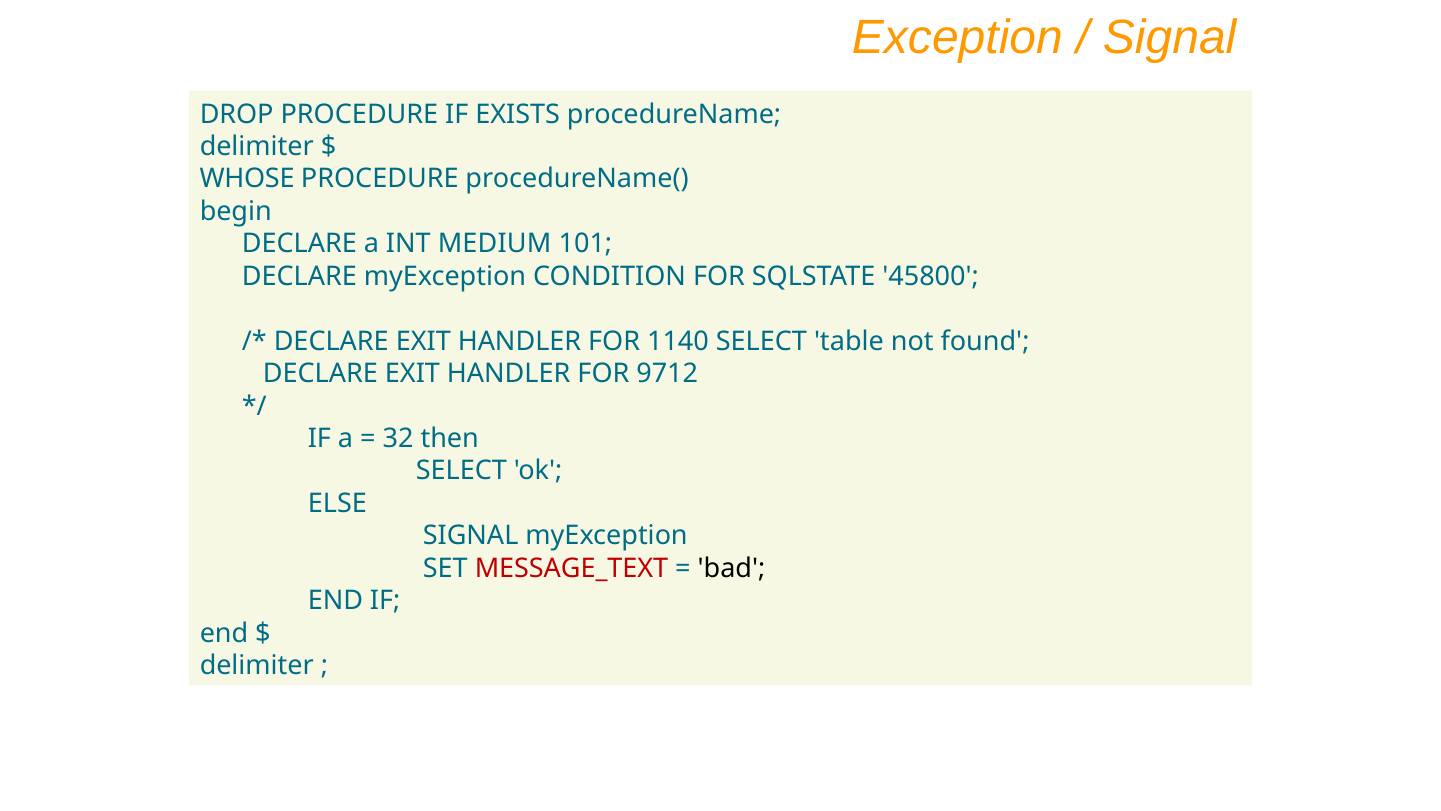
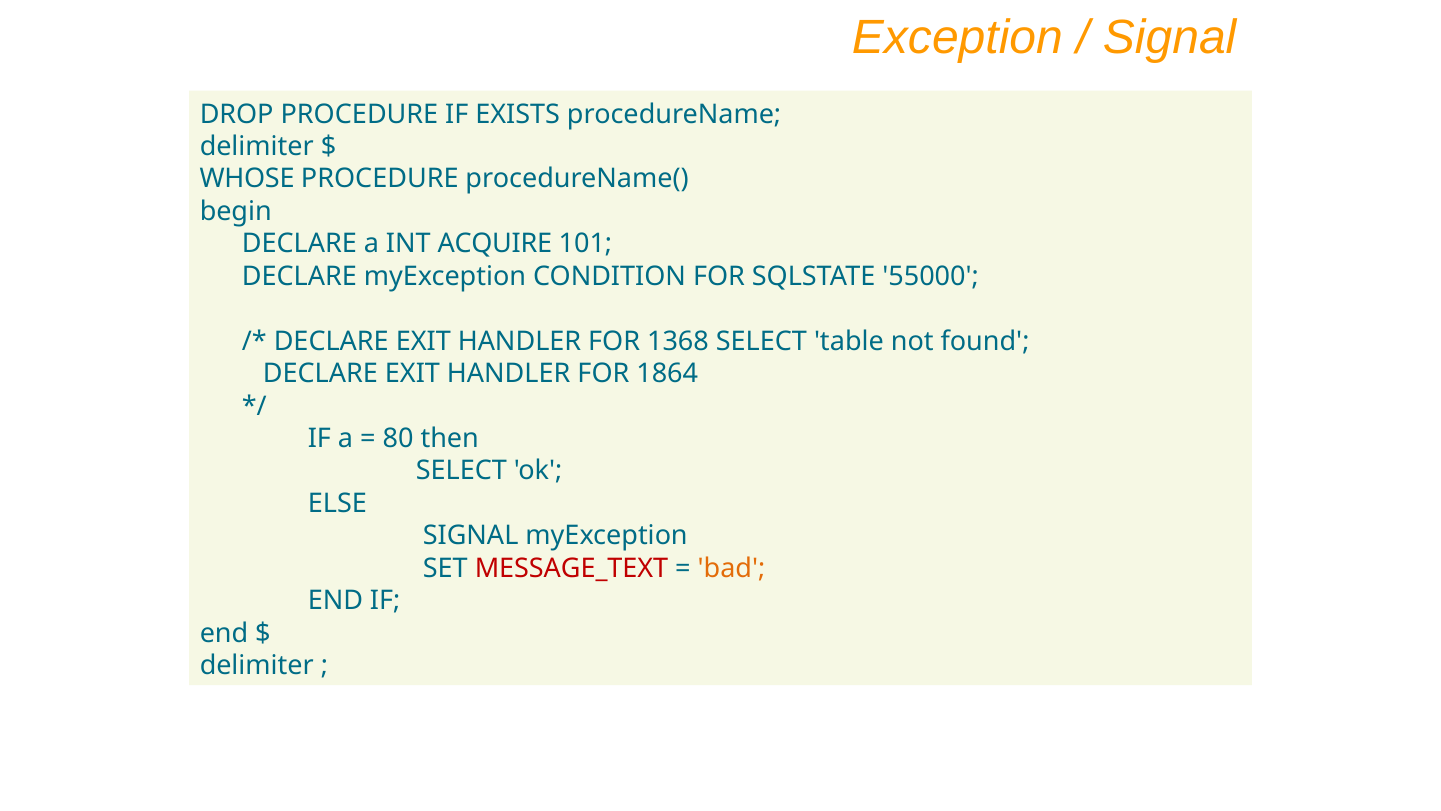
MEDIUM: MEDIUM -> ACQUIRE
45800: 45800 -> 55000
1140: 1140 -> 1368
9712: 9712 -> 1864
32: 32 -> 80
bad colour: black -> orange
